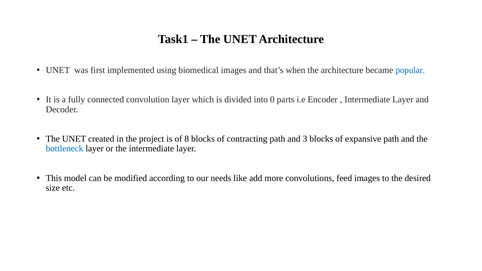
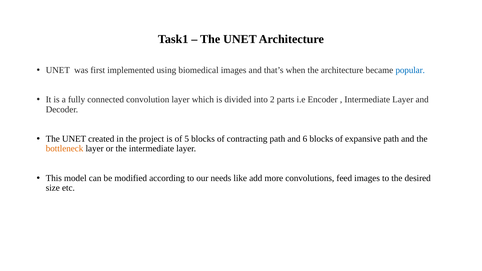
0: 0 -> 2
8: 8 -> 5
3: 3 -> 6
bottleneck colour: blue -> orange
